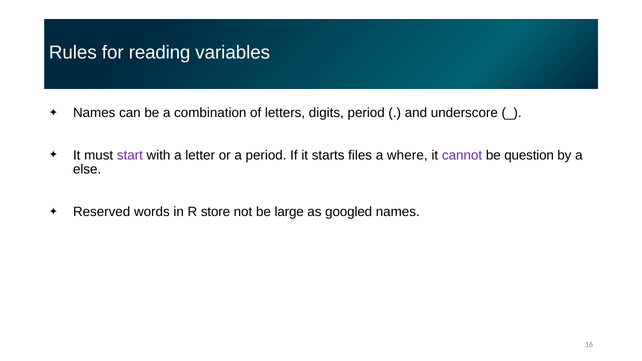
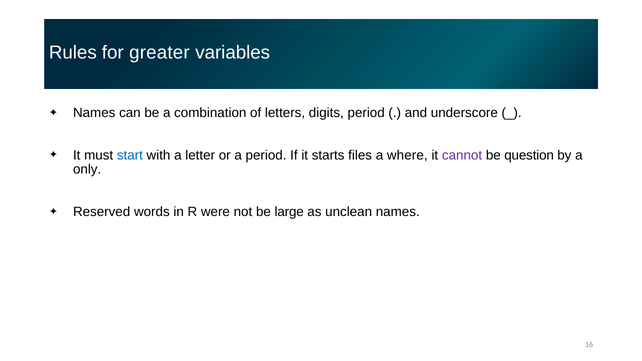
reading: reading -> greater
start colour: purple -> blue
else: else -> only
store: store -> were
googled: googled -> unclean
